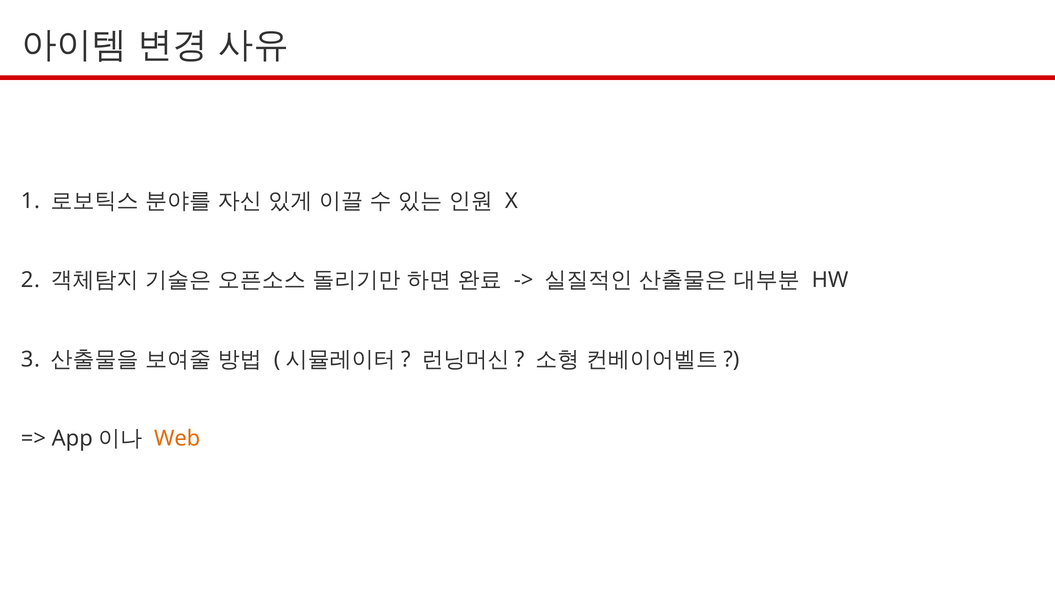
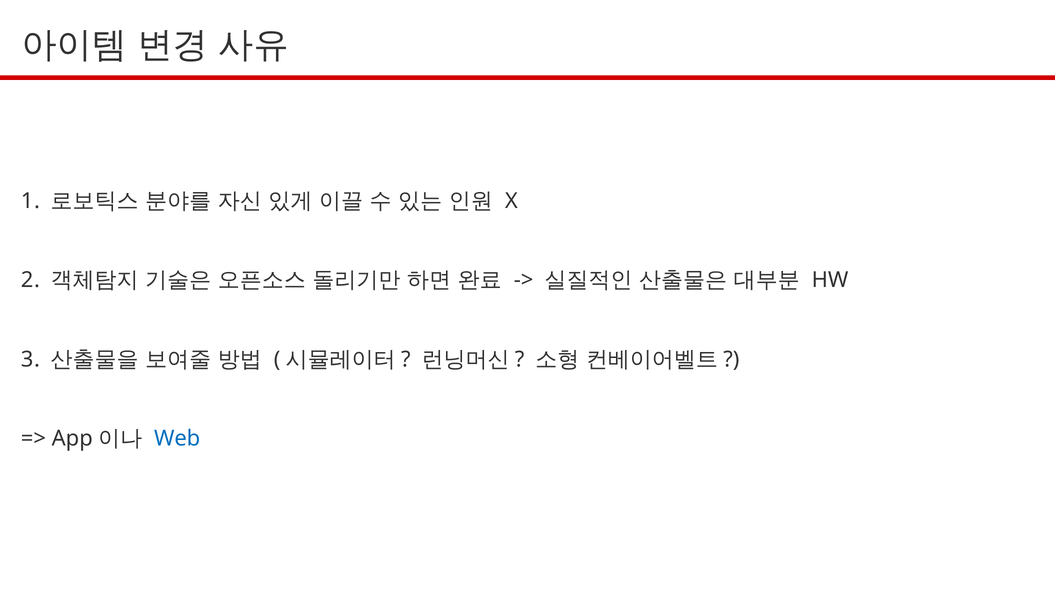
Web colour: orange -> blue
